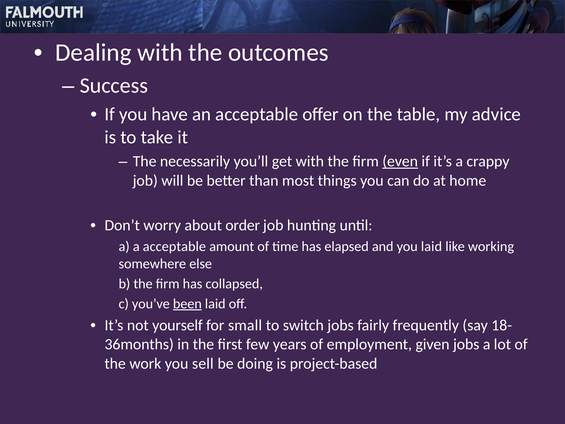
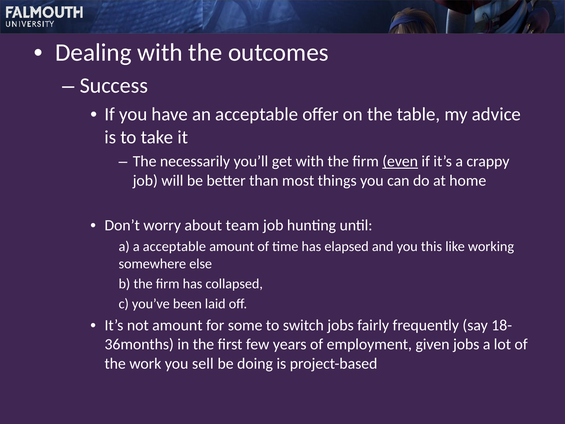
order: order -> team
you laid: laid -> this
been underline: present -> none
not yourself: yourself -> amount
small: small -> some
